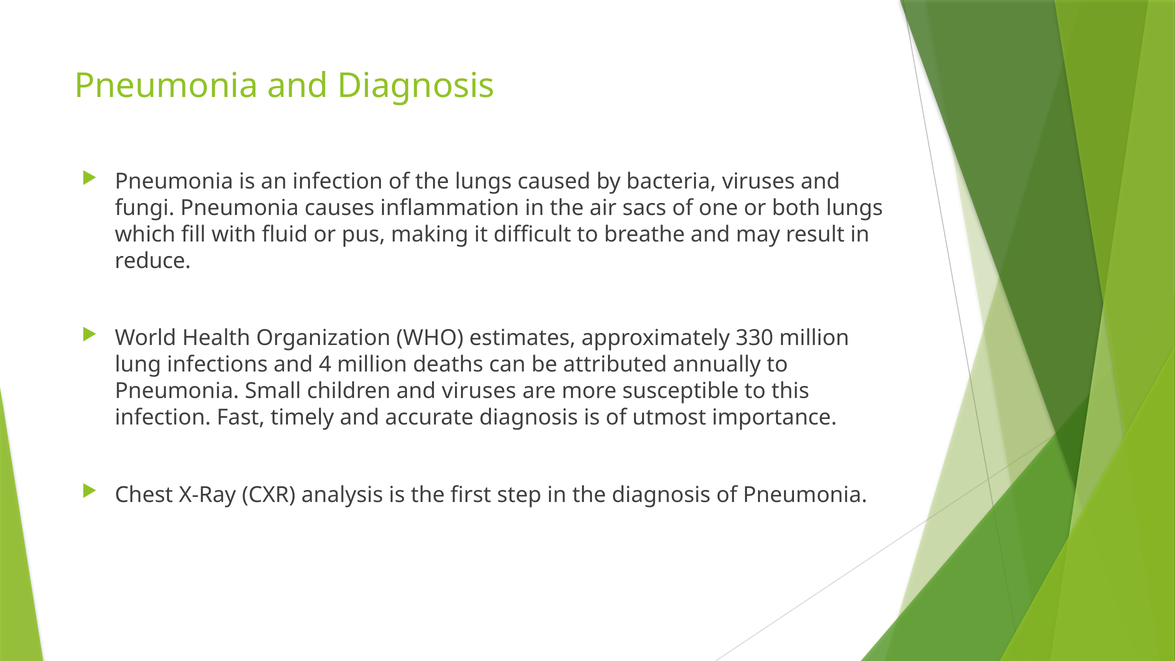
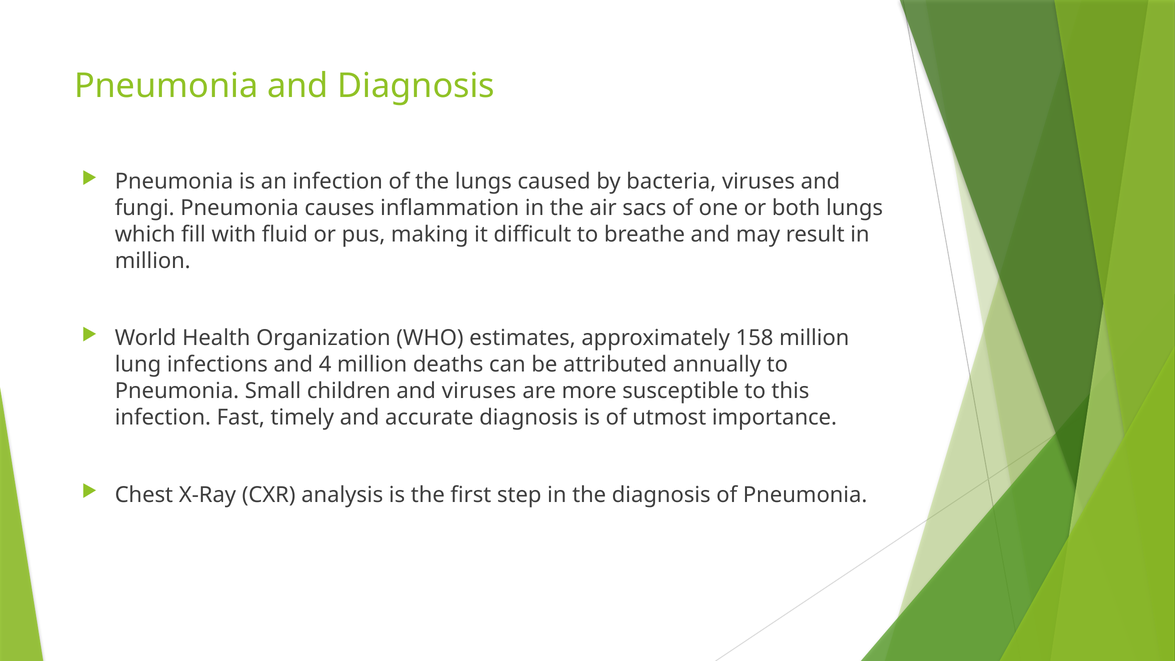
reduce at (153, 261): reduce -> million
330: 330 -> 158
